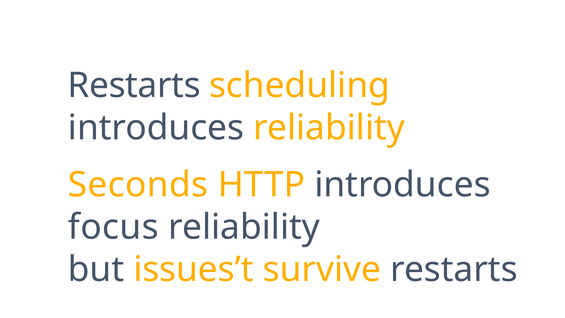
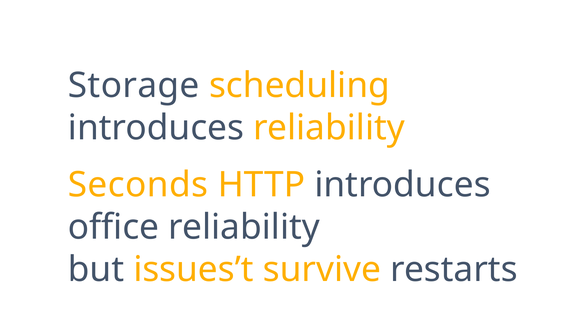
Restarts at (134, 85): Restarts -> Storage
focus: focus -> office
